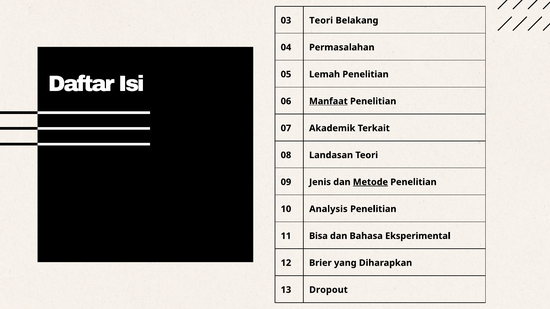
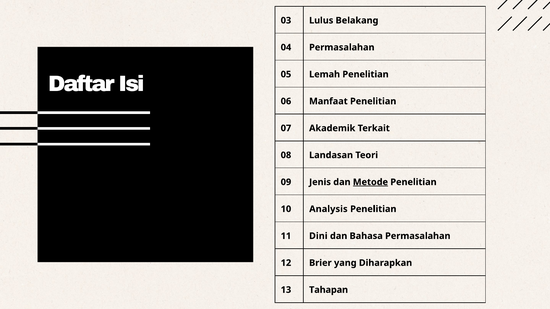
03 Teori: Teori -> Lulus
Manfaat underline: present -> none
Bisa: Bisa -> Dini
Bahasa Eksperimental: Eksperimental -> Permasalahan
Dropout: Dropout -> Tahapan
